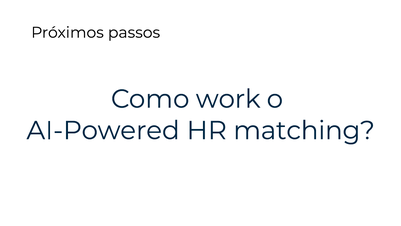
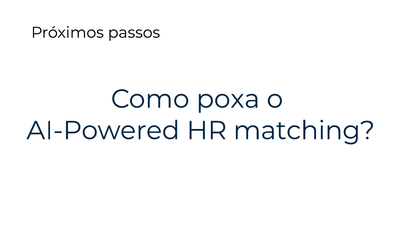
work: work -> poxa
